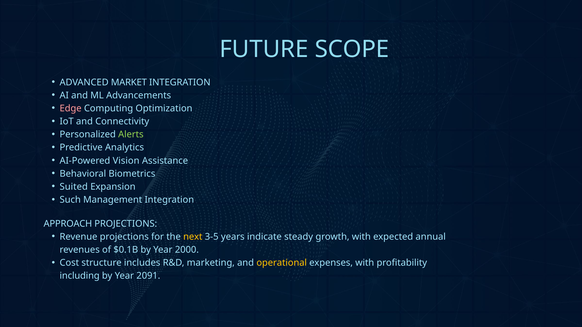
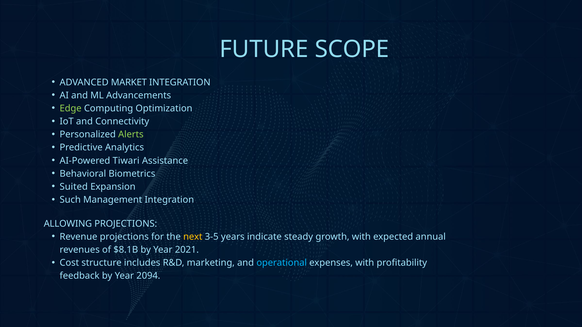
Edge colour: pink -> light green
Vision: Vision -> Tiwari
APPROACH: APPROACH -> ALLOWING
$0.1B: $0.1B -> $8.1B
2000: 2000 -> 2021
operational colour: yellow -> light blue
including: including -> feedback
2091: 2091 -> 2094
